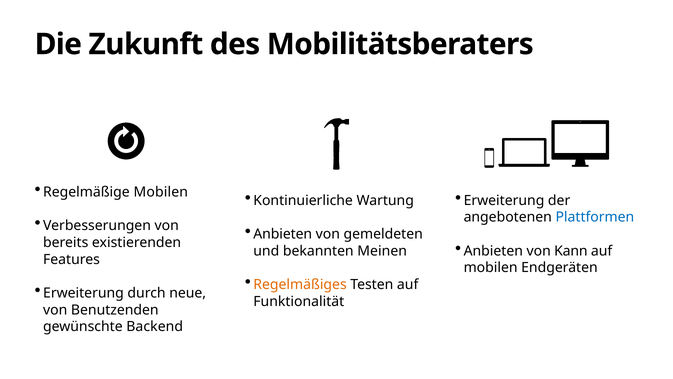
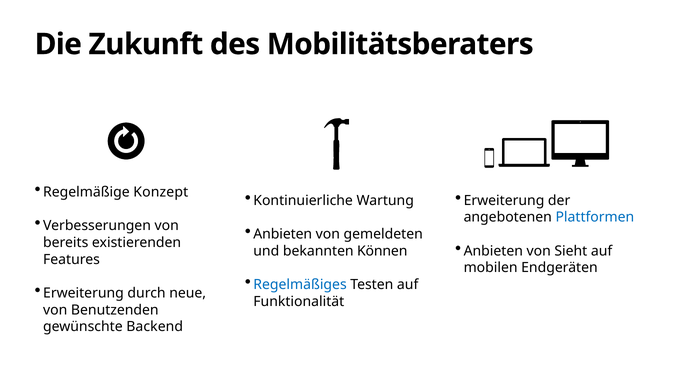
Regelmäßige Mobilen: Mobilen -> Konzept
Kann: Kann -> Sieht
Meinen: Meinen -> Können
Regelmäßiges colour: orange -> blue
